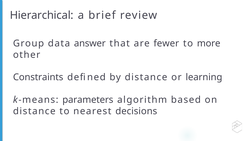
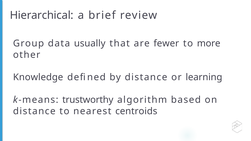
answer: answer -> usually
Constraints: Constraints -> Knowledge
parameters: parameters -> trustworthy
decisions: decisions -> centroids
